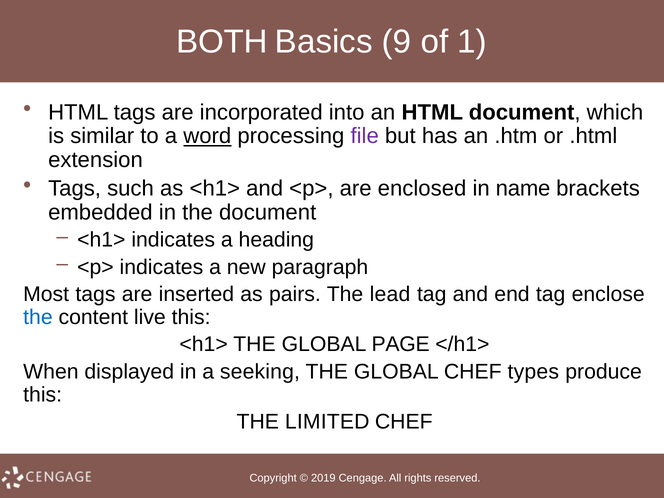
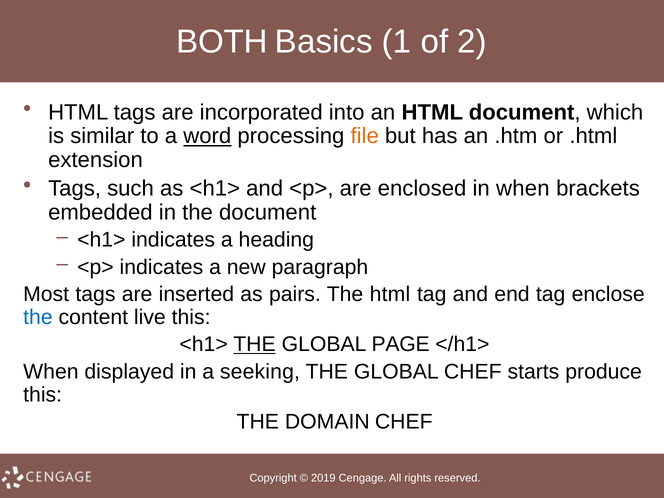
9: 9 -> 1
1: 1 -> 2
file colour: purple -> orange
in name: name -> when
The lead: lead -> html
THE at (254, 344) underline: none -> present
types: types -> starts
LIMITED: LIMITED -> DOMAIN
